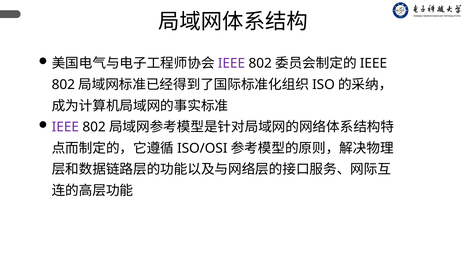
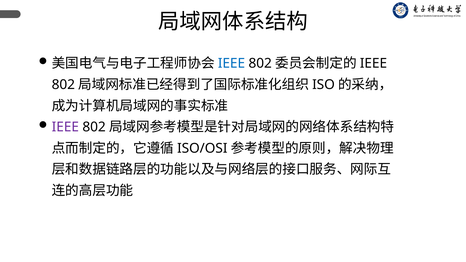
IEEE at (231, 64) colour: purple -> blue
